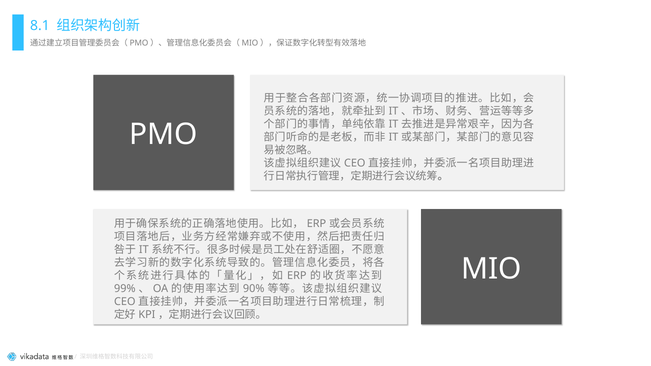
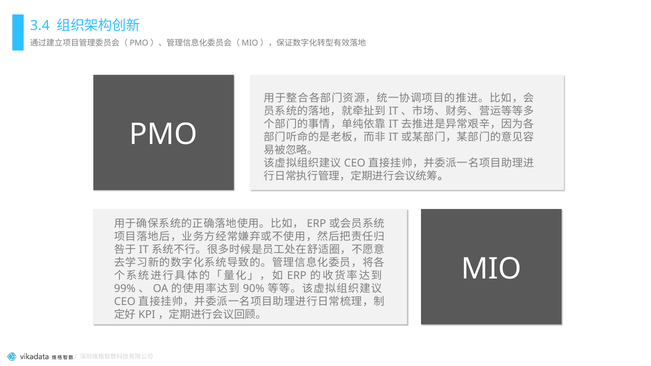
8.1: 8.1 -> 3.4
